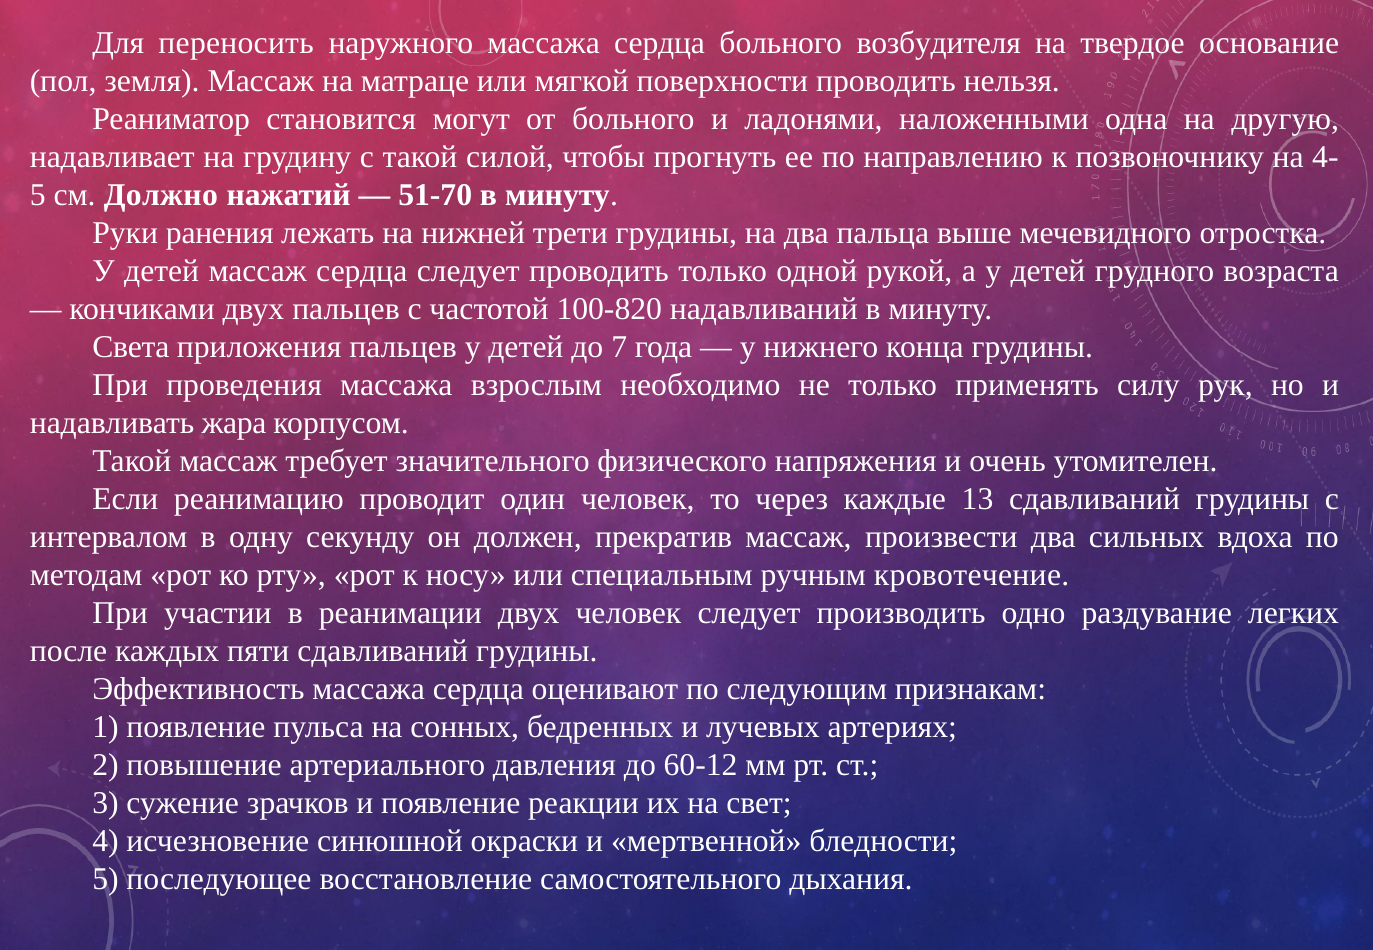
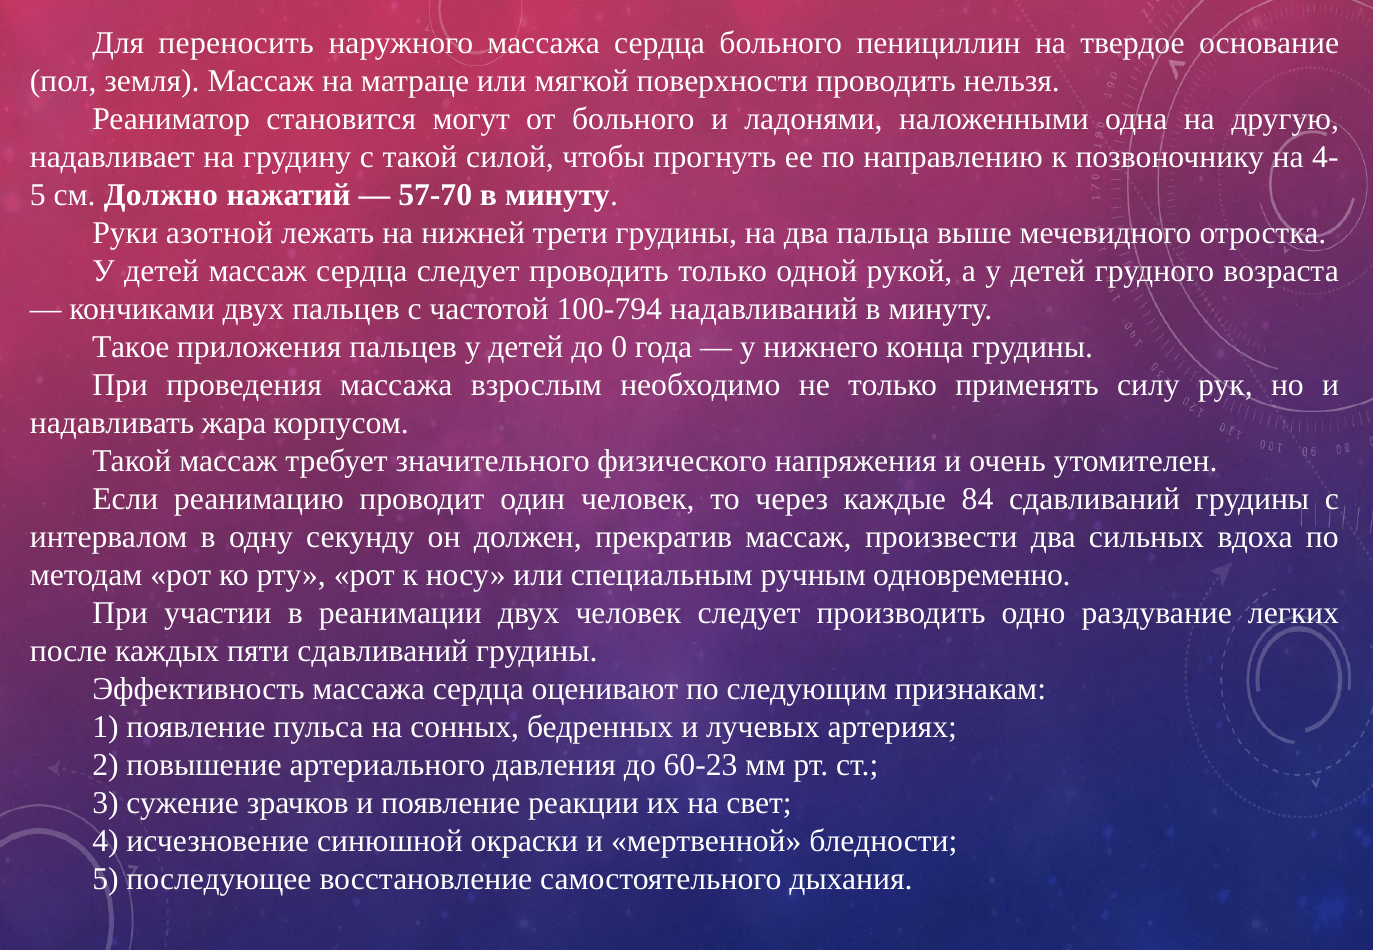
возбудителя: возбудителя -> пенициллин
51-70: 51-70 -> 57-70
ранения: ранения -> азотной
100-820: 100-820 -> 100-794
Света: Света -> Такое
7: 7 -> 0
13: 13 -> 84
кровотечение: кровотечение -> одновременно
60-12: 60-12 -> 60-23
